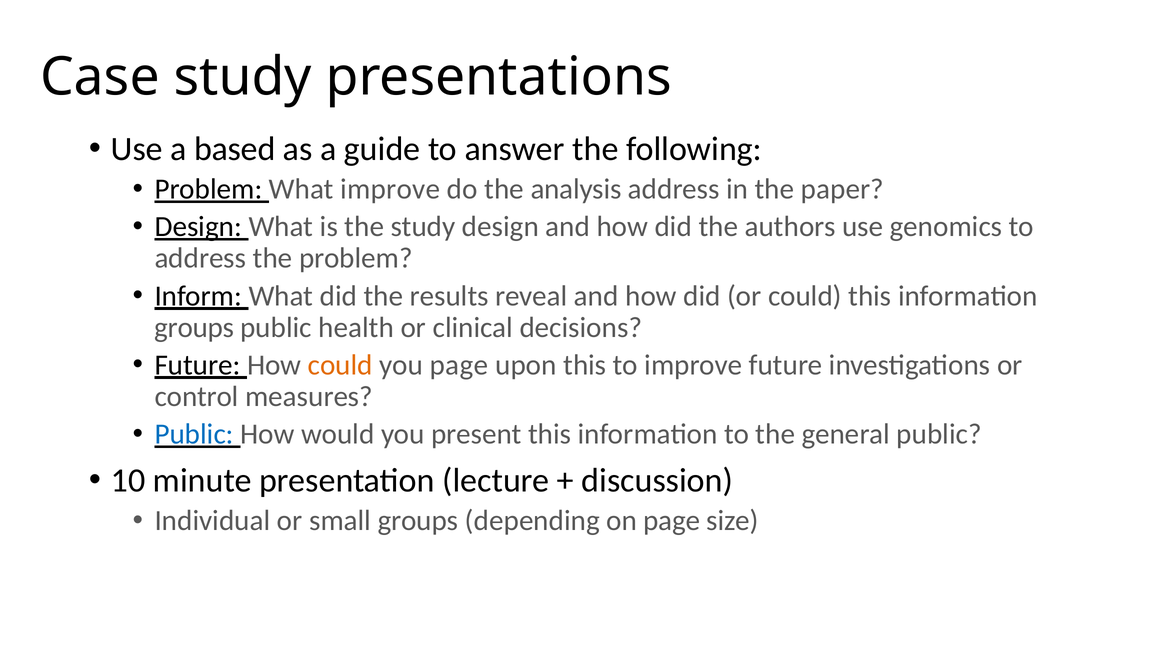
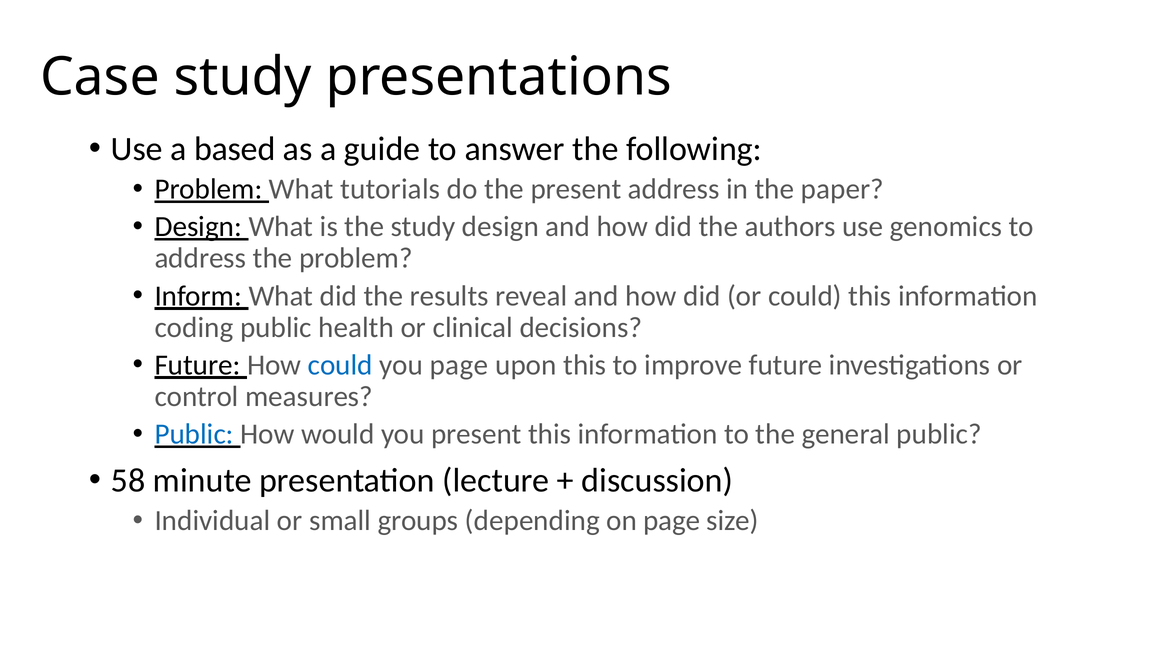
What improve: improve -> tutorials
the analysis: analysis -> present
groups at (194, 327): groups -> coding
could at (340, 365) colour: orange -> blue
10: 10 -> 58
